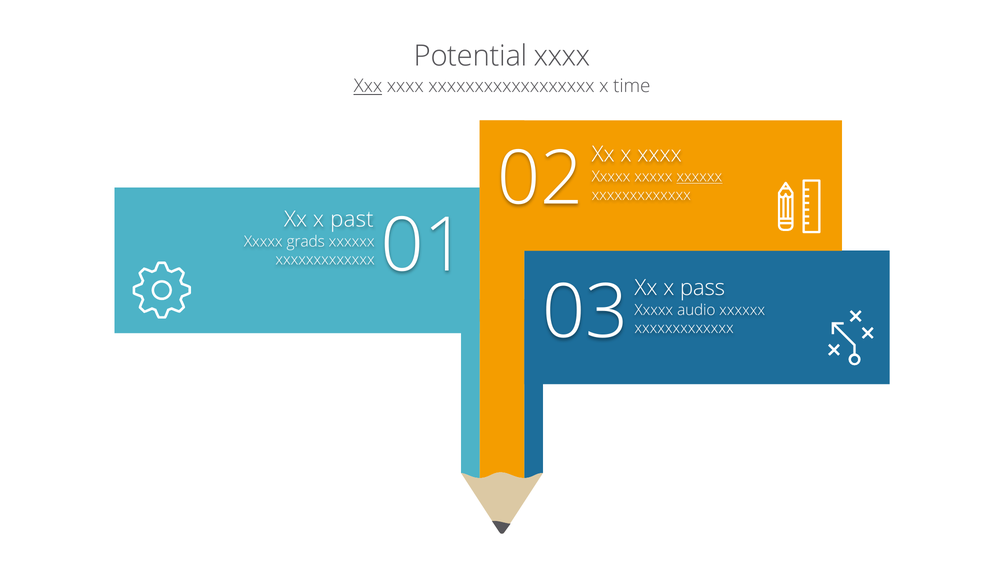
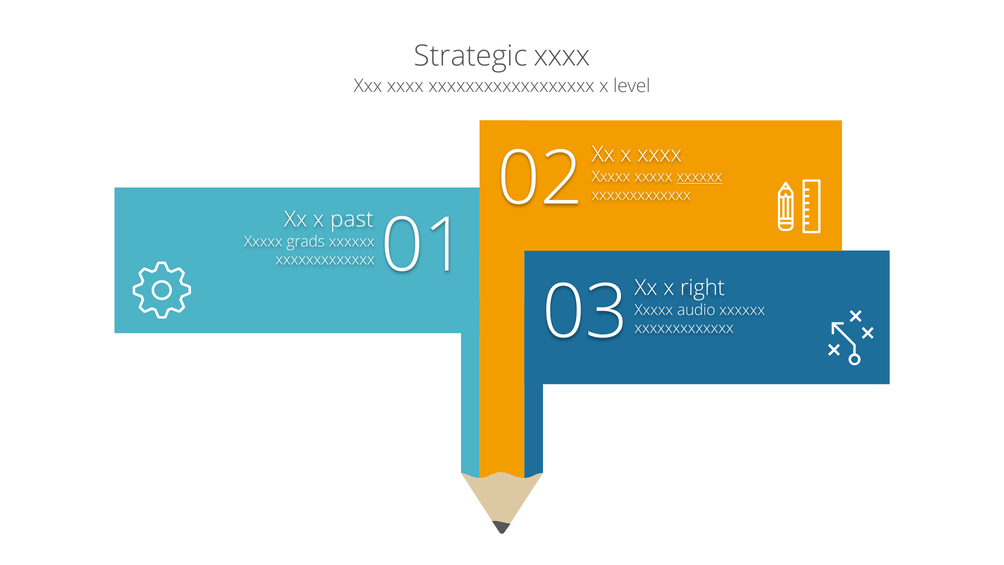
Potential: Potential -> Strategic
Xxx underline: present -> none
time: time -> level
pass: pass -> right
